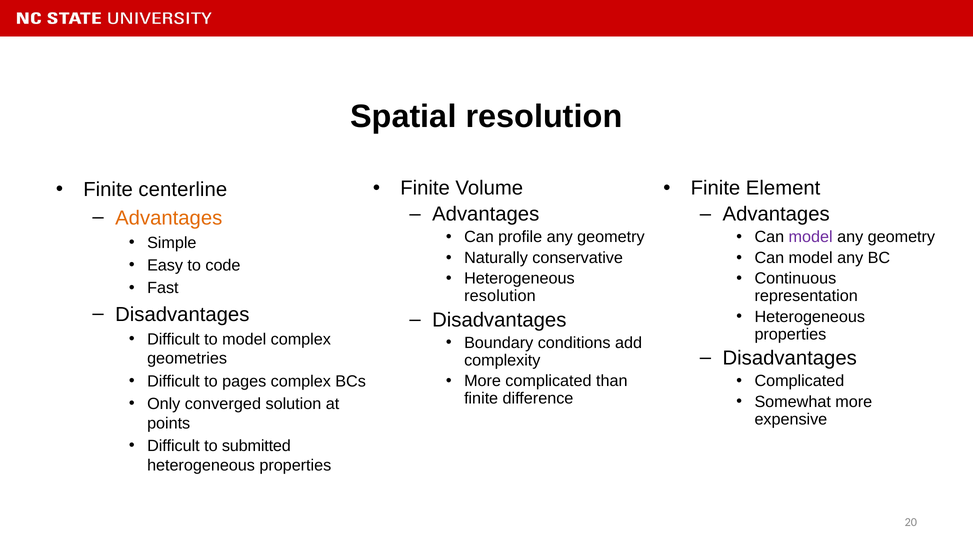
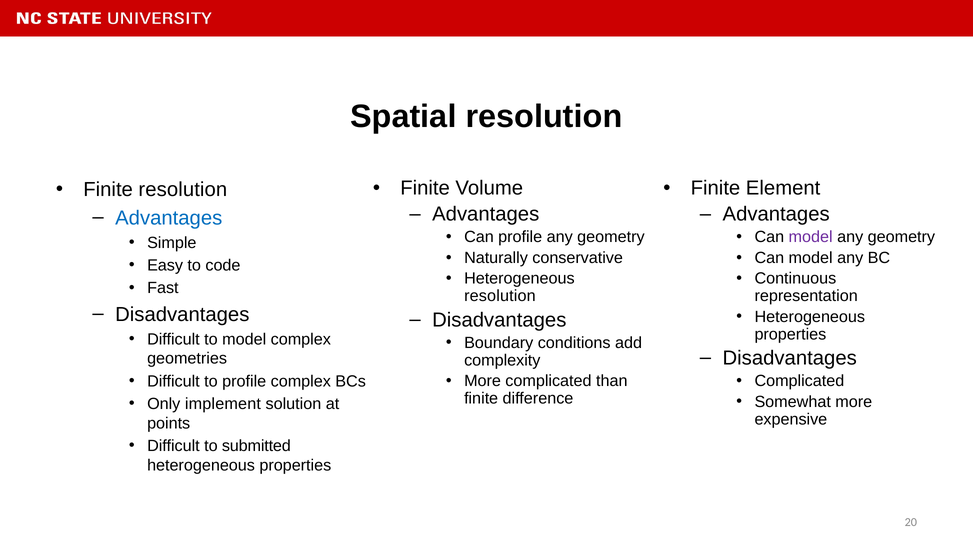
Finite centerline: centerline -> resolution
Advantages at (169, 218) colour: orange -> blue
to pages: pages -> profile
converged: converged -> implement
